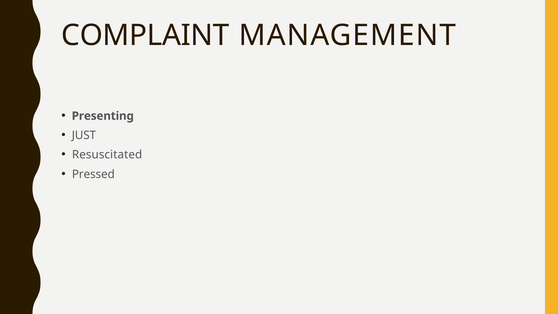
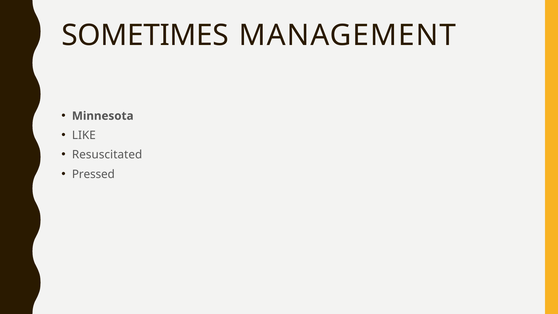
COMPLAINT: COMPLAINT -> SOMETIMES
Presenting: Presenting -> Minnesota
JUST: JUST -> LIKE
